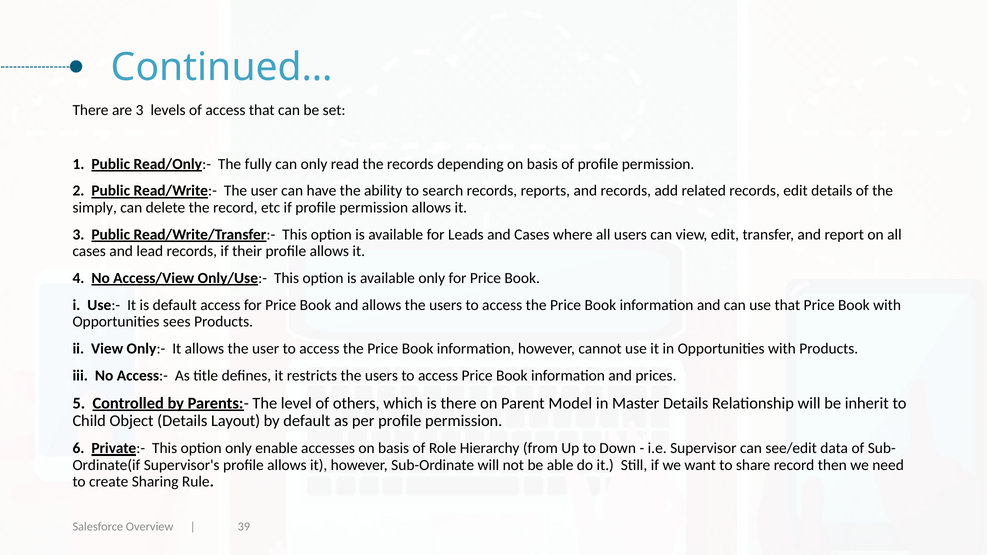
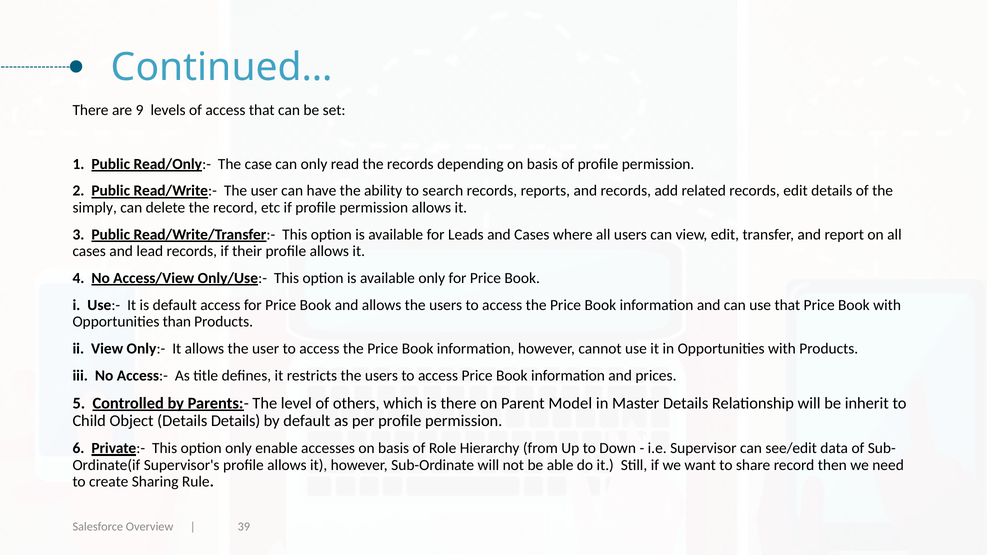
are 3: 3 -> 9
fully: fully -> case
sees: sees -> than
Details Layout: Layout -> Details
